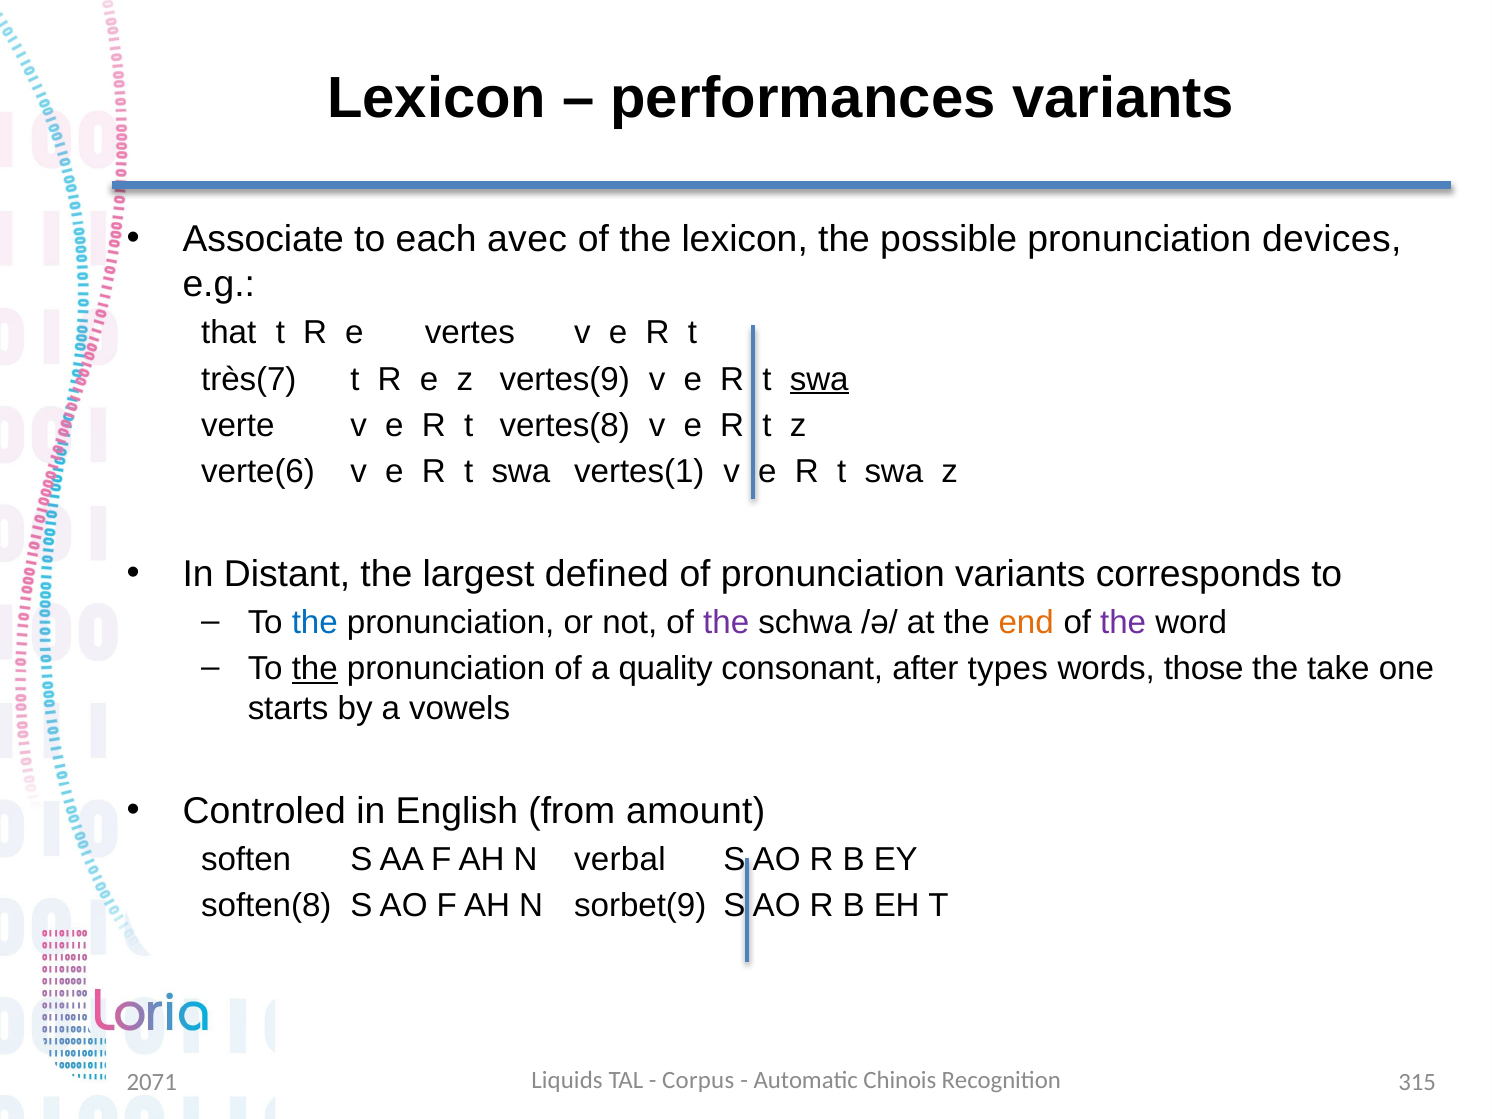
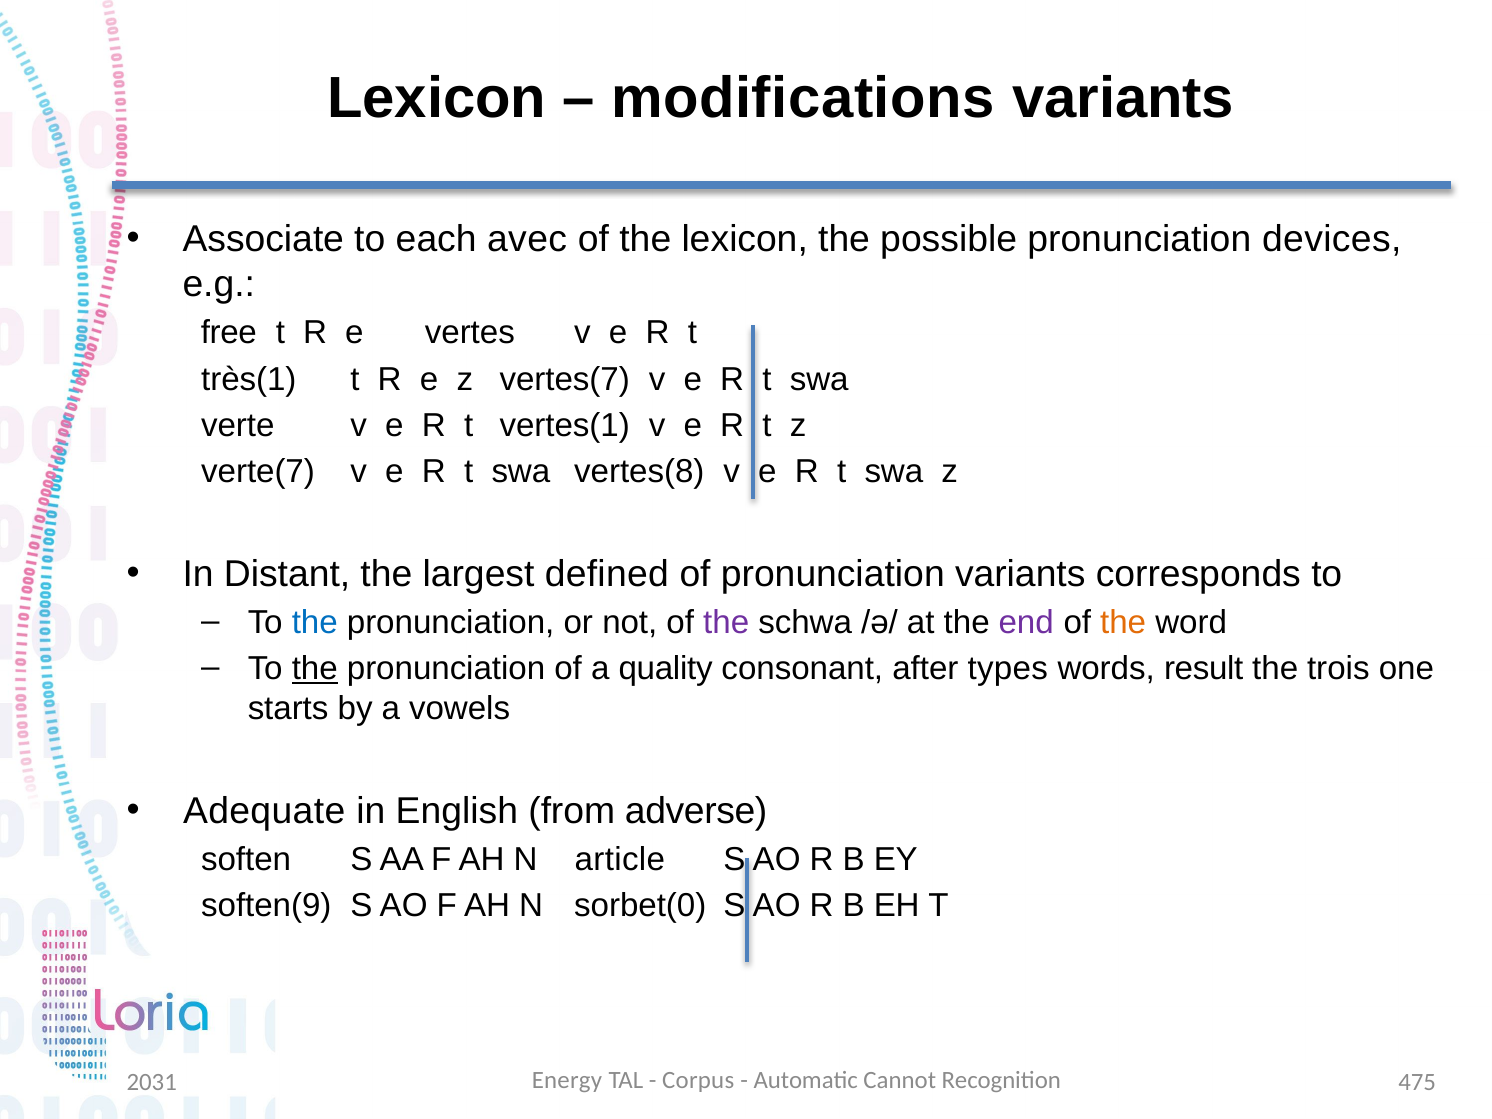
performances: performances -> modifications
that: that -> free
très(7: très(7 -> très(1
vertes(9: vertes(9 -> vertes(7
swa at (819, 379) underline: present -> none
vertes(8: vertes(8 -> vertes(1
verte(6: verte(6 -> verte(7
vertes(1: vertes(1 -> vertes(8
end colour: orange -> purple
the at (1123, 623) colour: purple -> orange
those: those -> result
take: take -> trois
Controled: Controled -> Adequate
amount: amount -> adverse
verbal: verbal -> article
soften(8: soften(8 -> soften(9
sorbet(9: sorbet(9 -> sorbet(0
Liquids: Liquids -> Energy
Chinois: Chinois -> Cannot
315: 315 -> 475
2071: 2071 -> 2031
